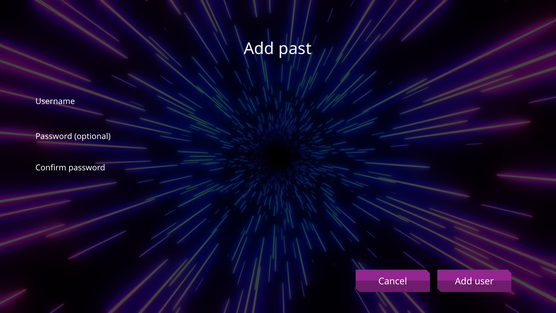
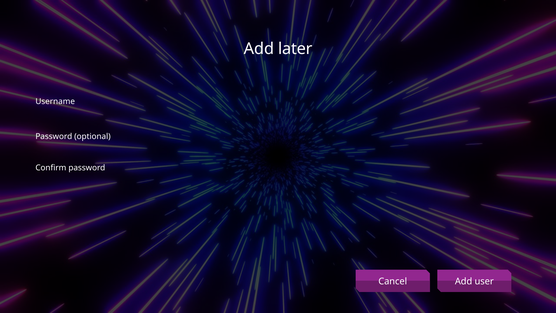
past: past -> later
